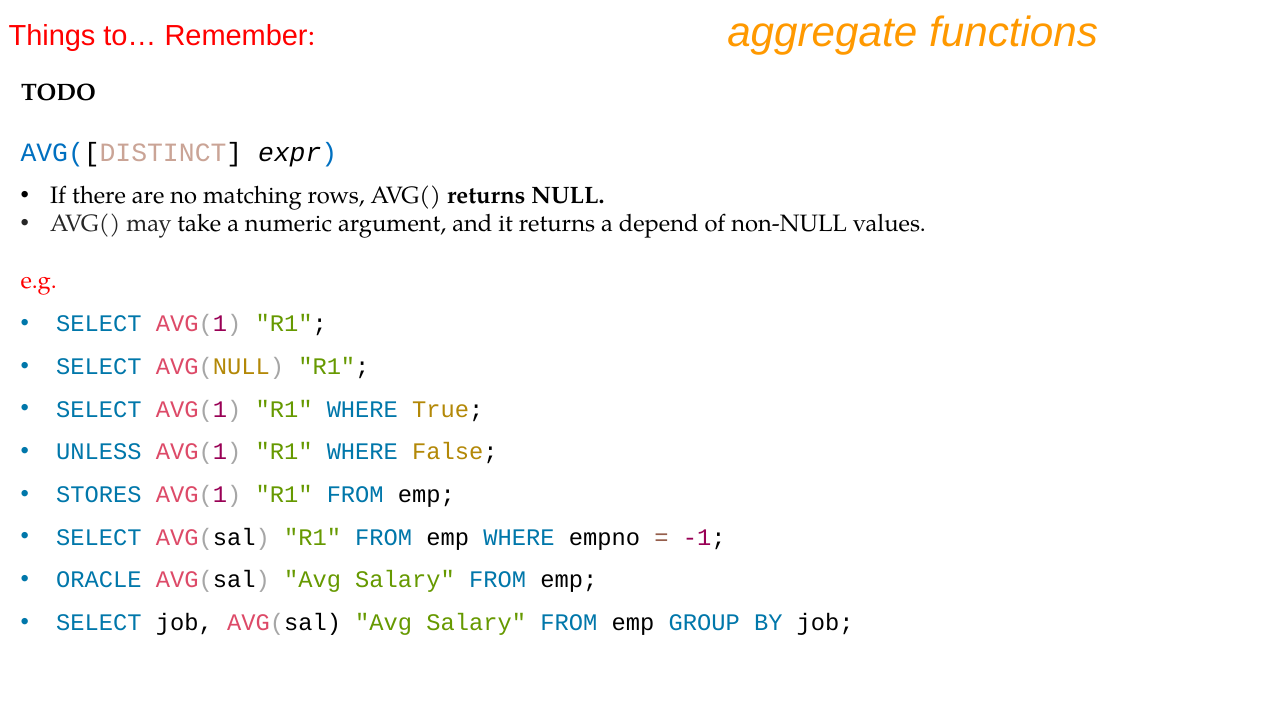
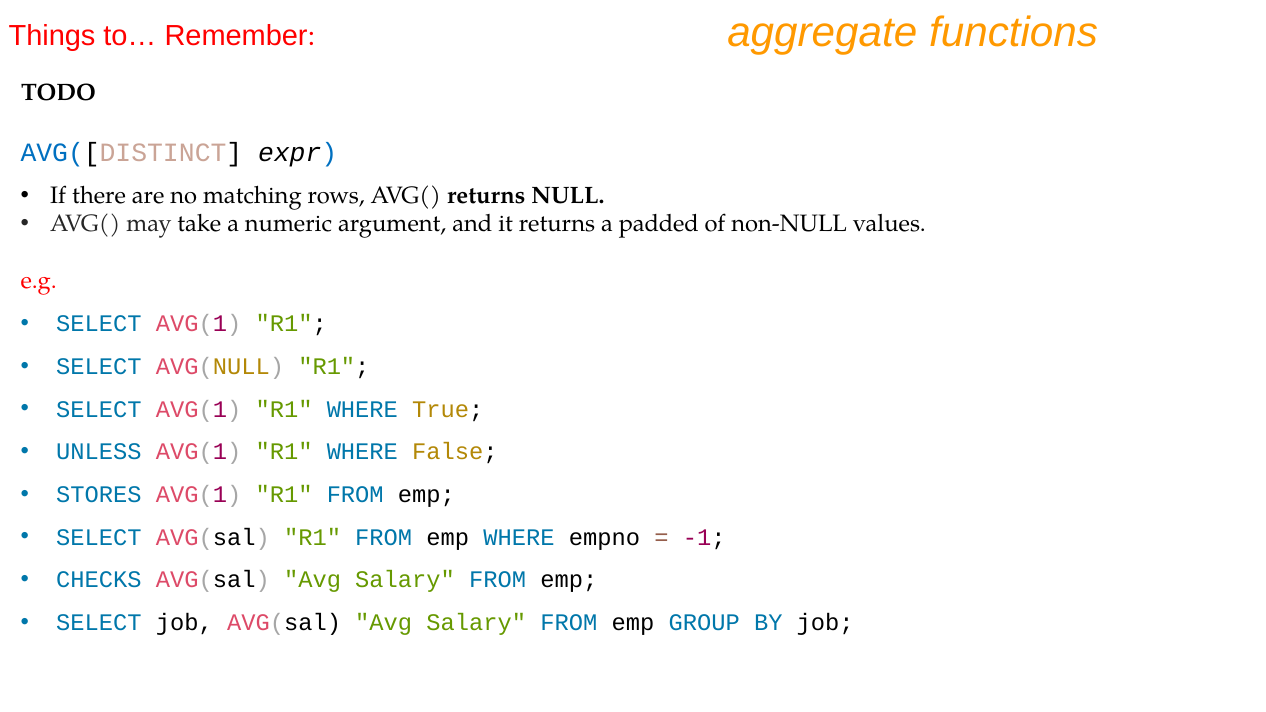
depend: depend -> padded
ORACLE: ORACLE -> CHECKS
